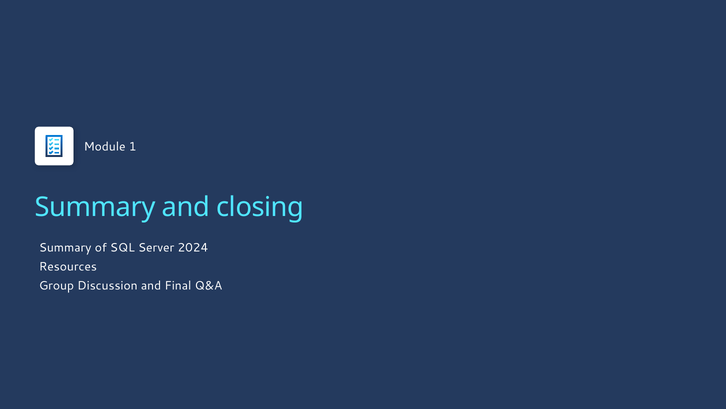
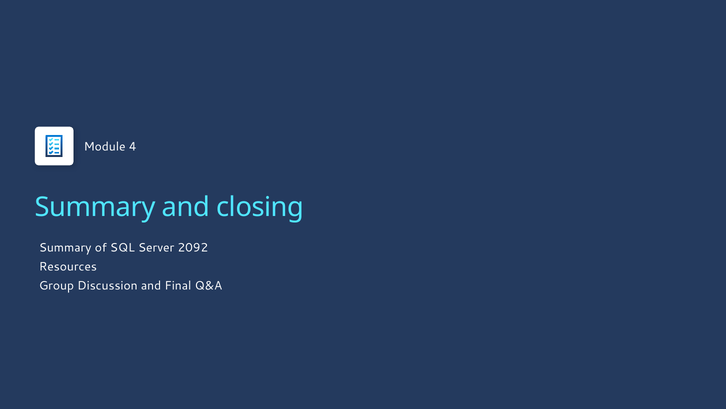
1: 1 -> 4
2024: 2024 -> 2092
